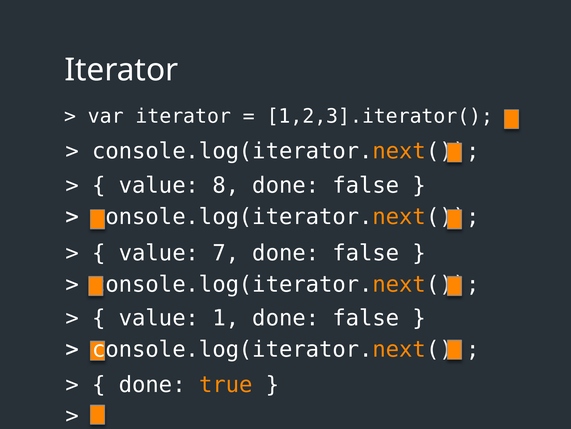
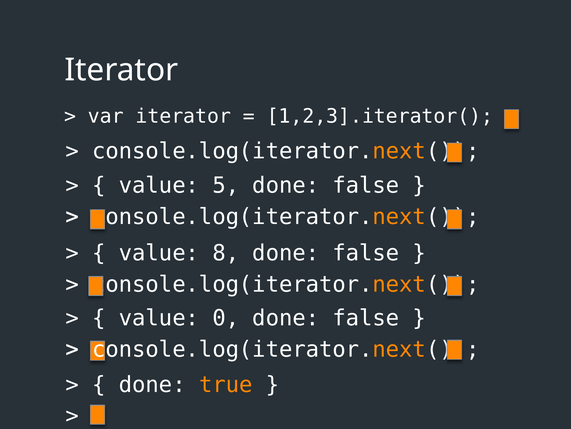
8: 8 -> 5
7: 7 -> 8
1: 1 -> 0
